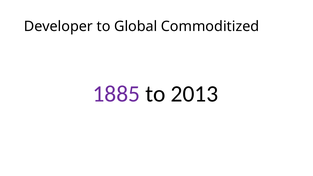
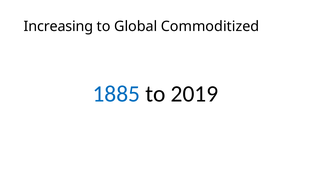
Developer: Developer -> Increasing
1885 colour: purple -> blue
2013: 2013 -> 2019
